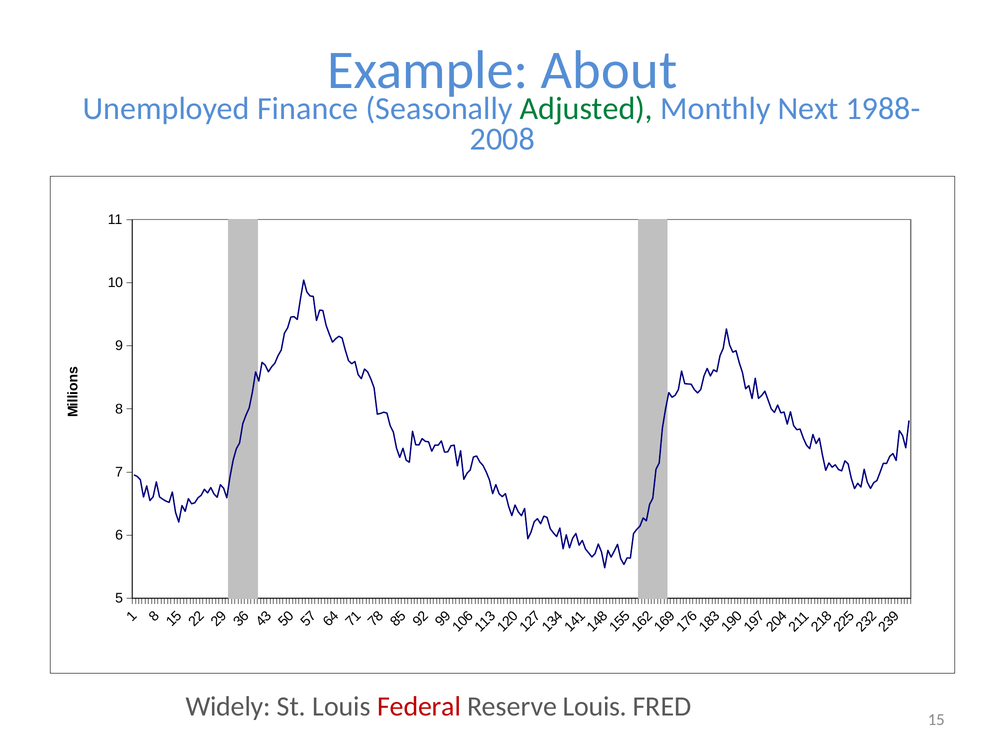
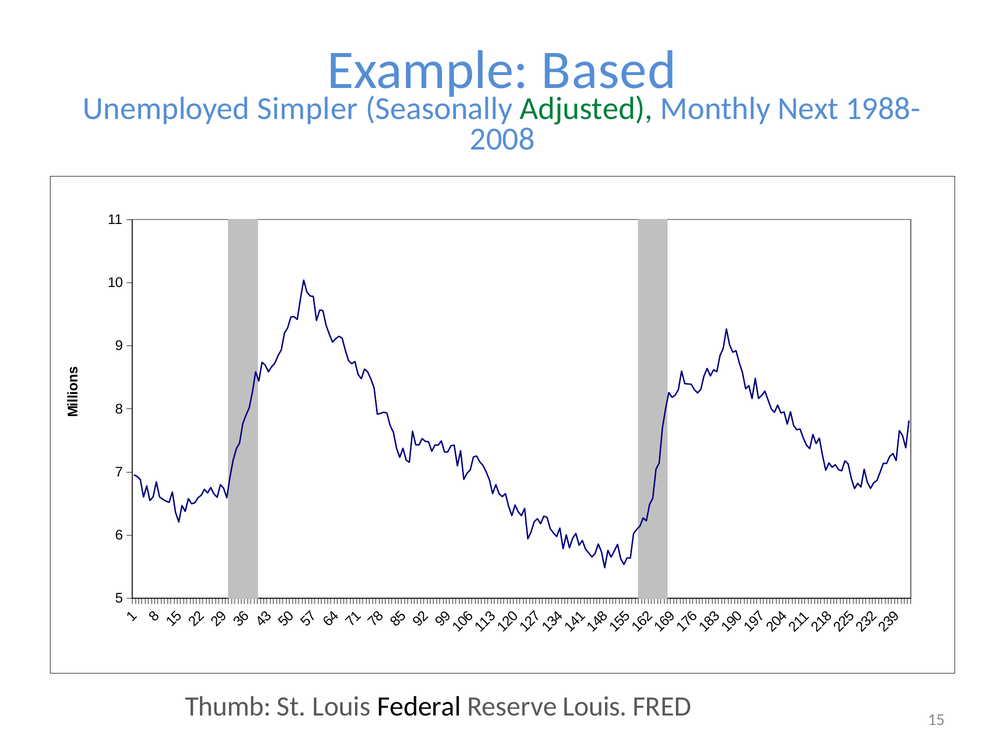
About: About -> Based
Finance: Finance -> Simpler
Widely: Widely -> Thumb
Federal colour: red -> black
